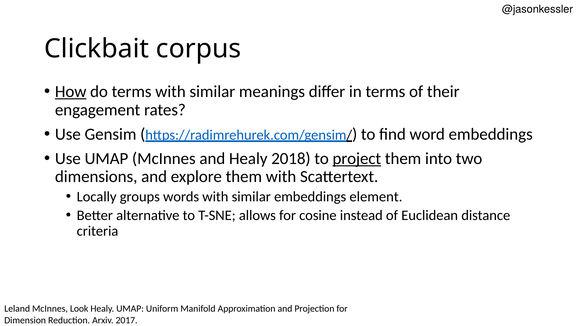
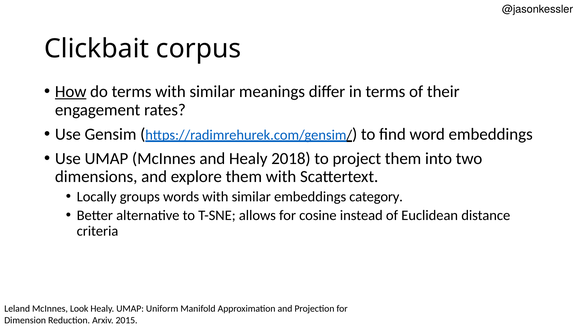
project underline: present -> none
element: element -> category
2017: 2017 -> 2015
